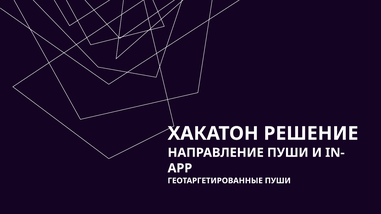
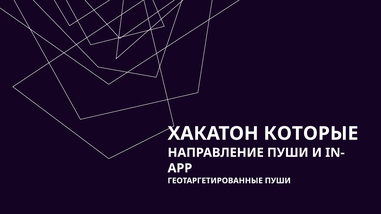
РЕШЕНИЕ: РЕШЕНИЕ -> КОТОРЫЕ
